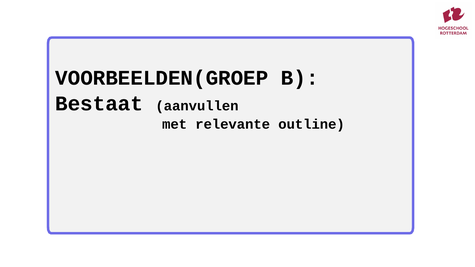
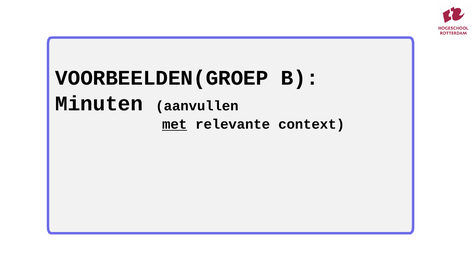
Bestaat: Bestaat -> Minuten
met underline: none -> present
outline: outline -> context
